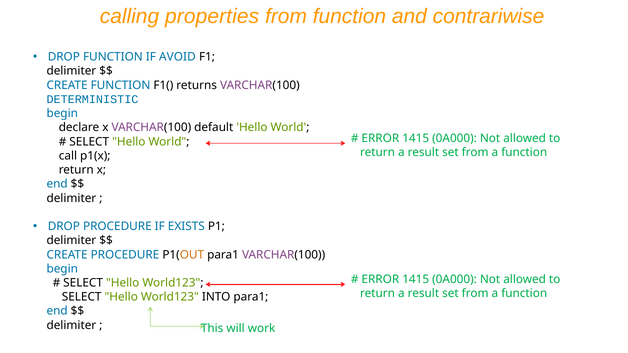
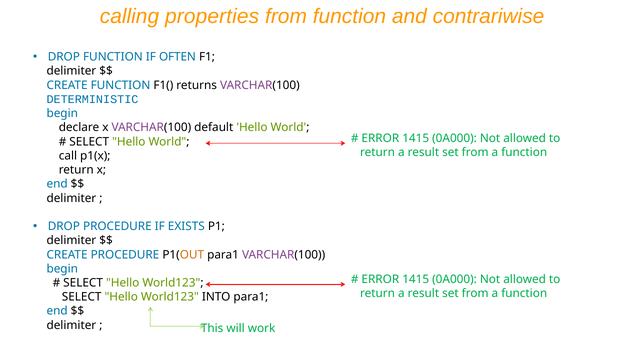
AVOID: AVOID -> OFTEN
